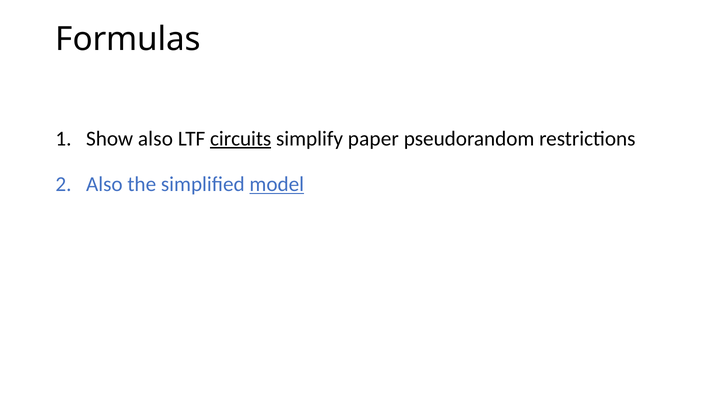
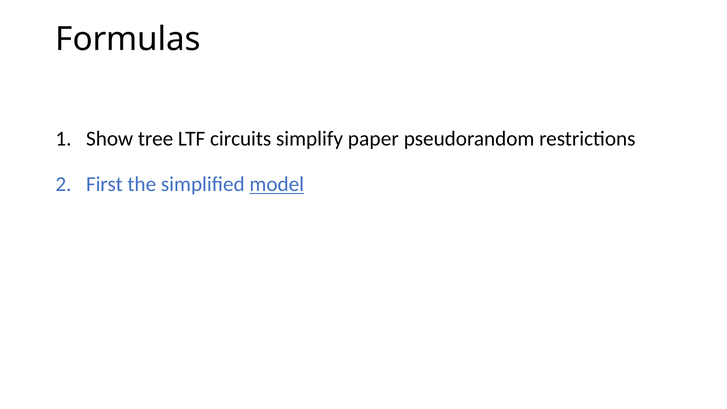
Show also: also -> tree
circuits underline: present -> none
Also at (104, 184): Also -> First
